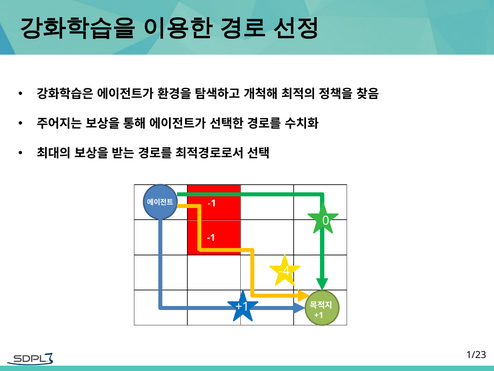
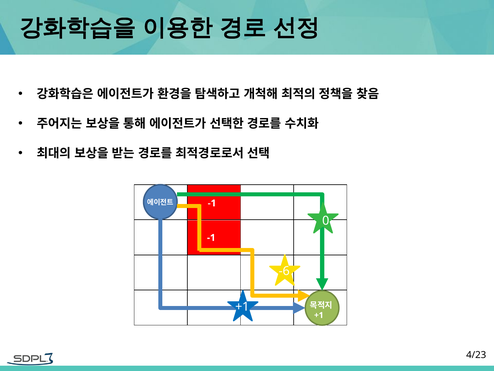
-4: -4 -> -6
1/23: 1/23 -> 4/23
